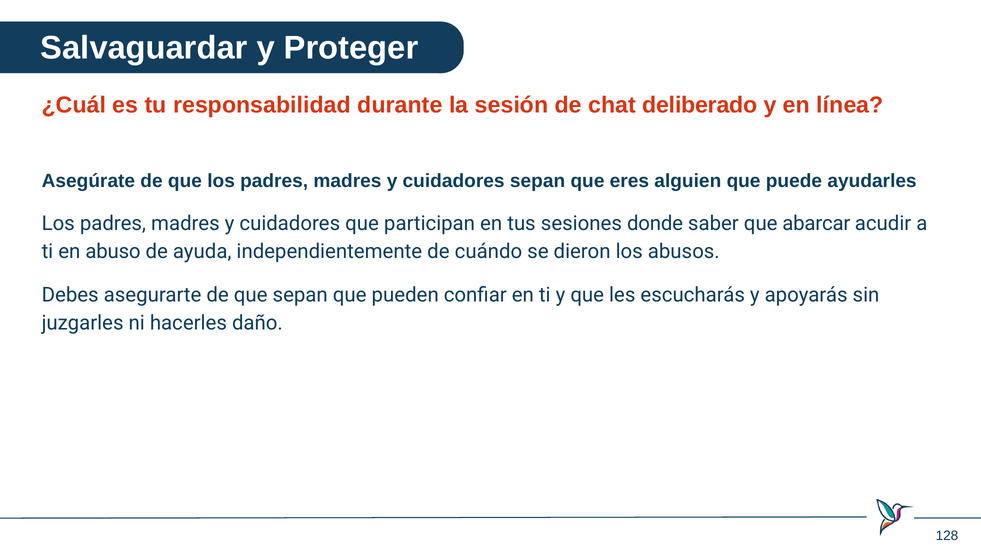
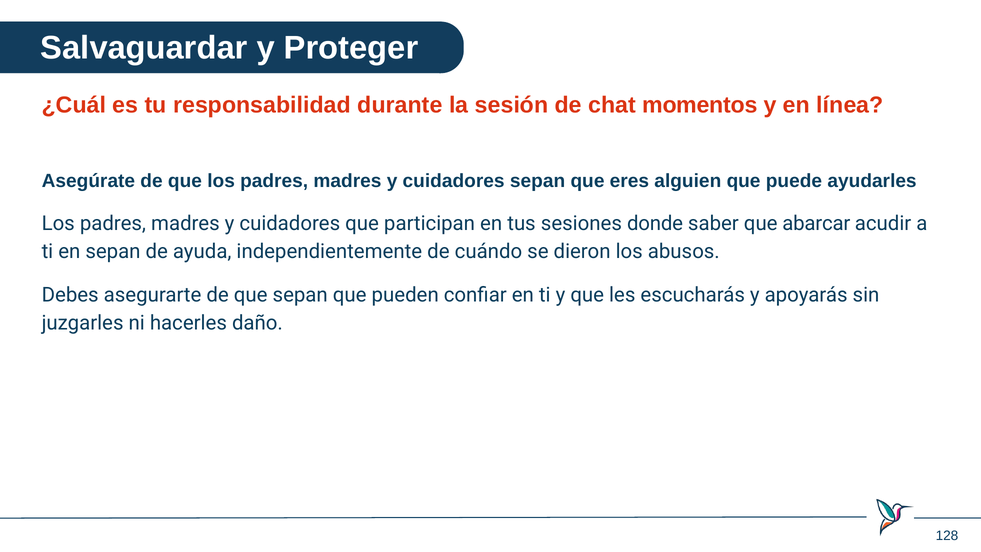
deliberado: deliberado -> momentos
en abuso: abuso -> sepan
